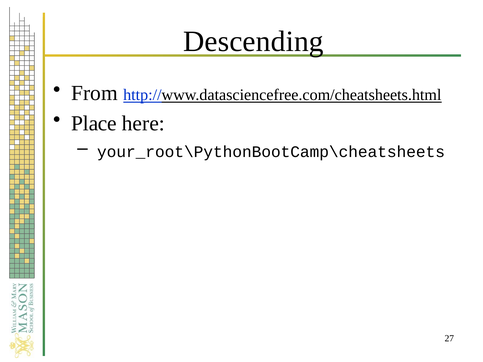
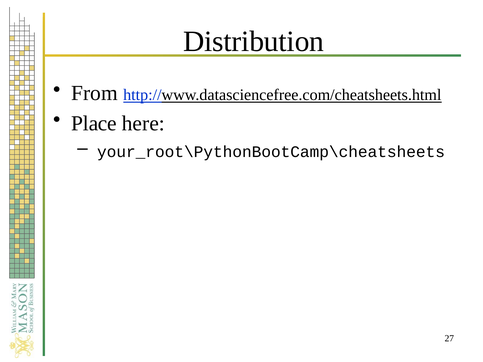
Descending: Descending -> Distribution
